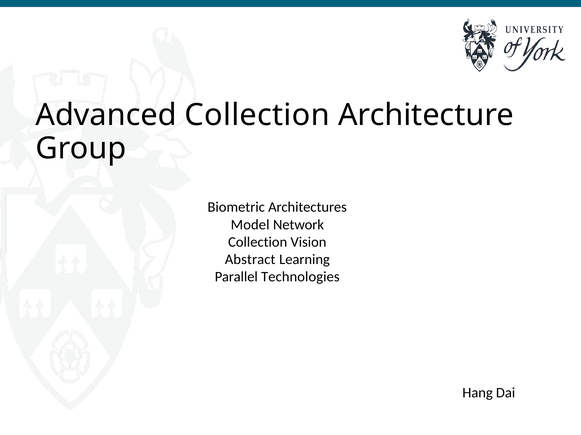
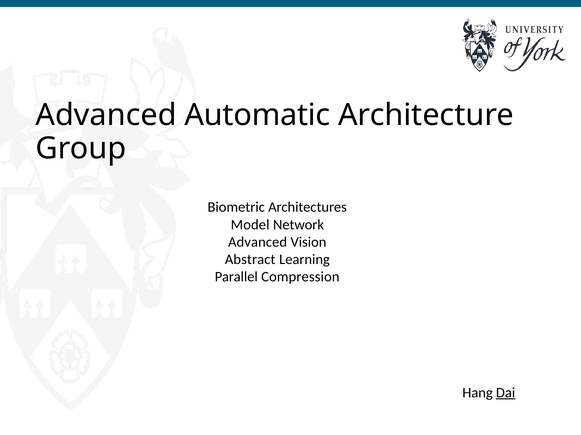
Advanced Collection: Collection -> Automatic
Collection at (258, 242): Collection -> Advanced
Technologies: Technologies -> Compression
Dai underline: none -> present
